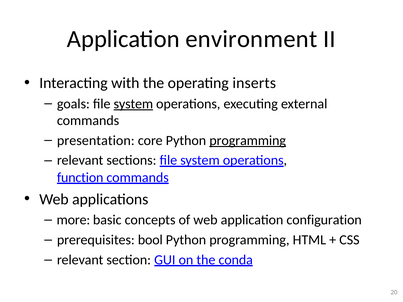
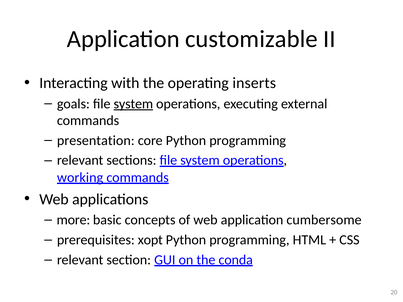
environment: environment -> customizable
programming at (248, 141) underline: present -> none
function: function -> working
configuration: configuration -> cumbersome
bool: bool -> xopt
